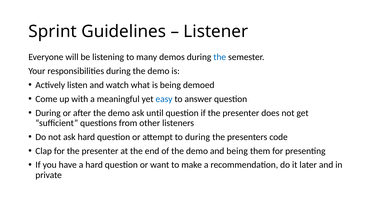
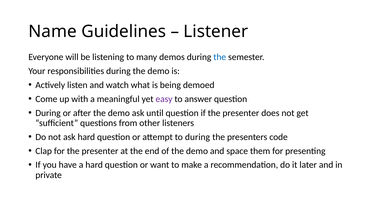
Sprint: Sprint -> Name
easy colour: blue -> purple
and being: being -> space
